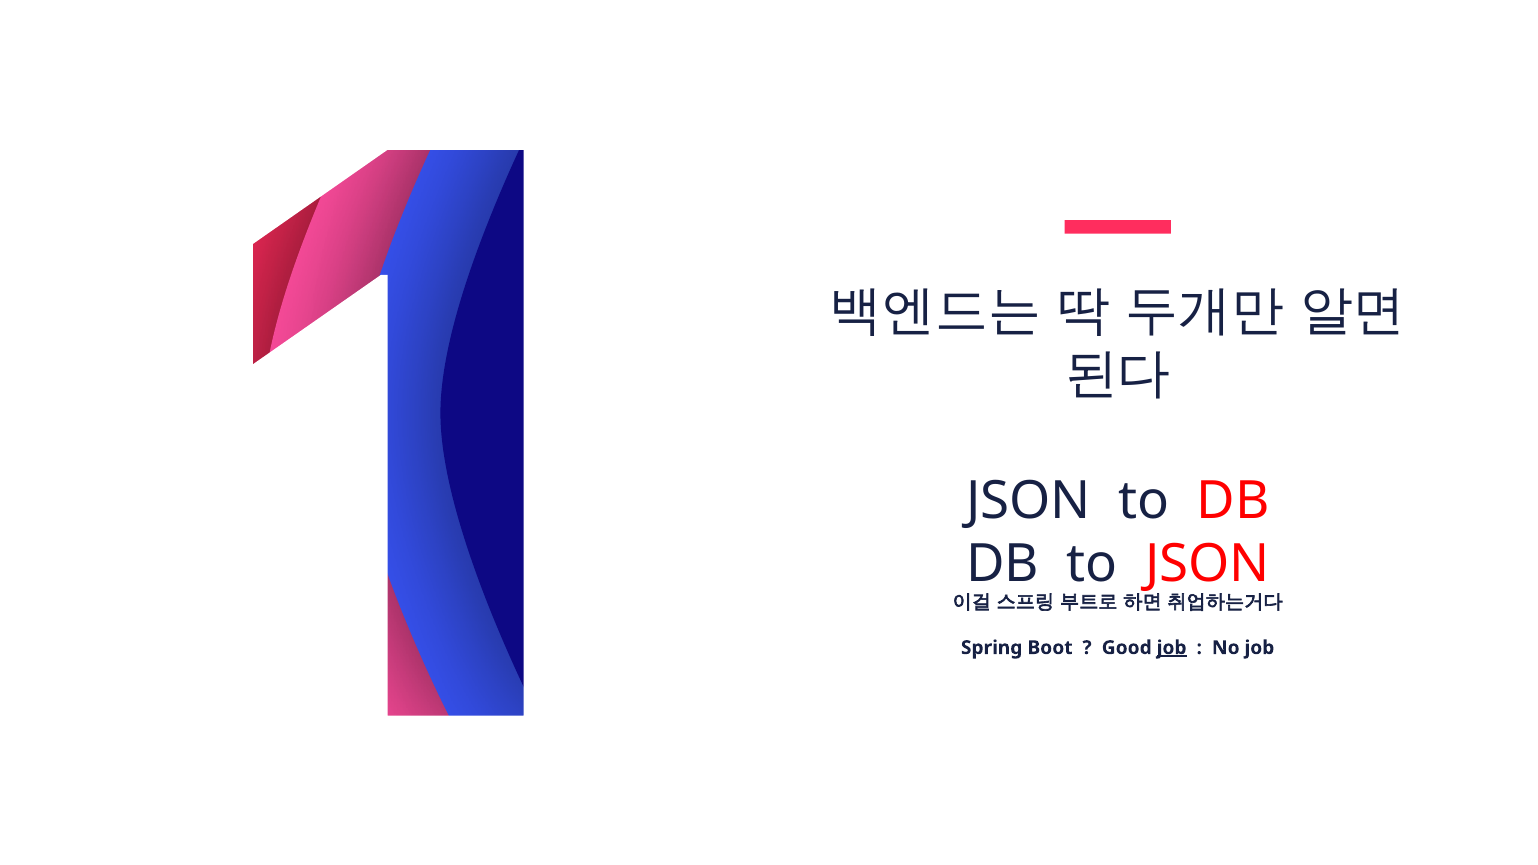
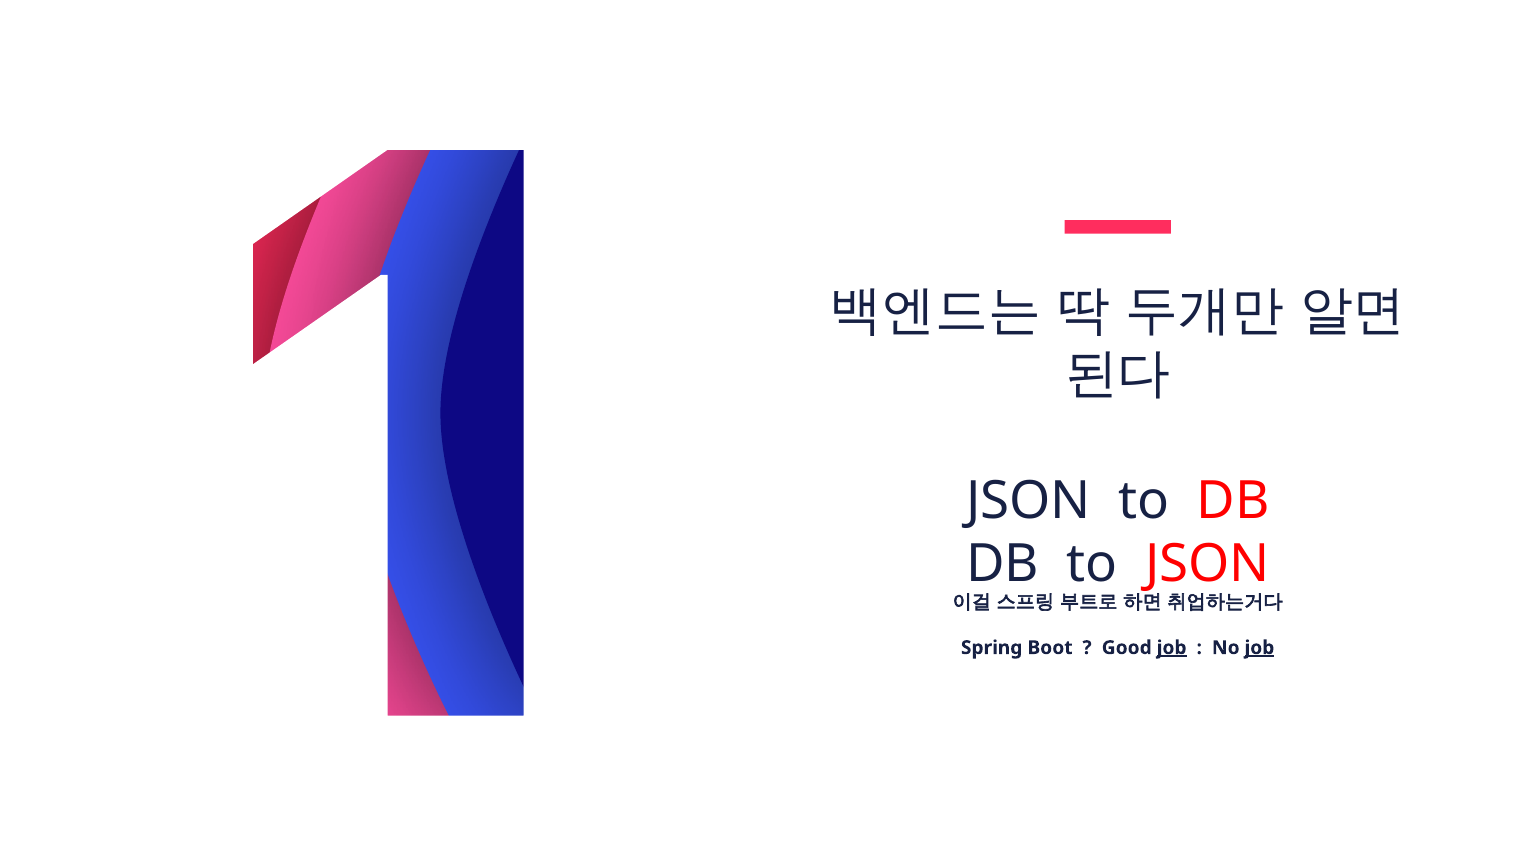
job at (1259, 648) underline: none -> present
